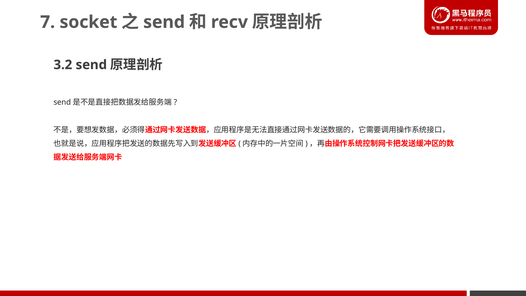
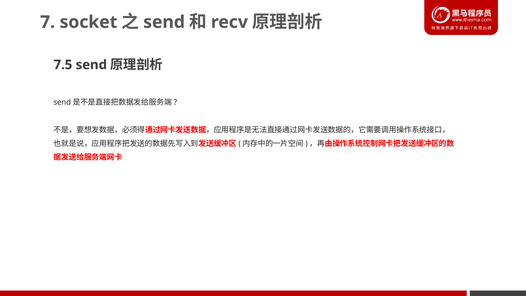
3.2: 3.2 -> 7.5
